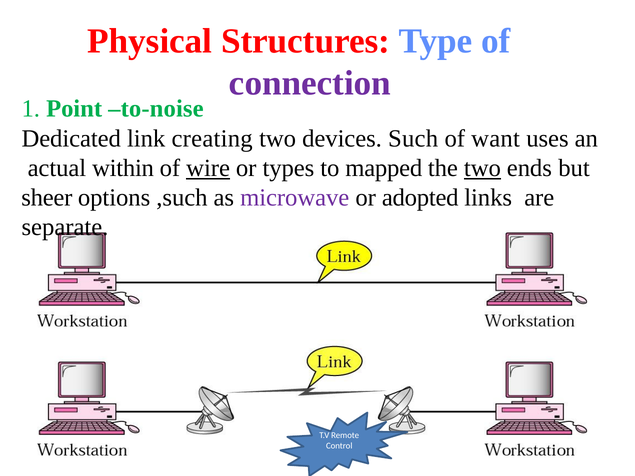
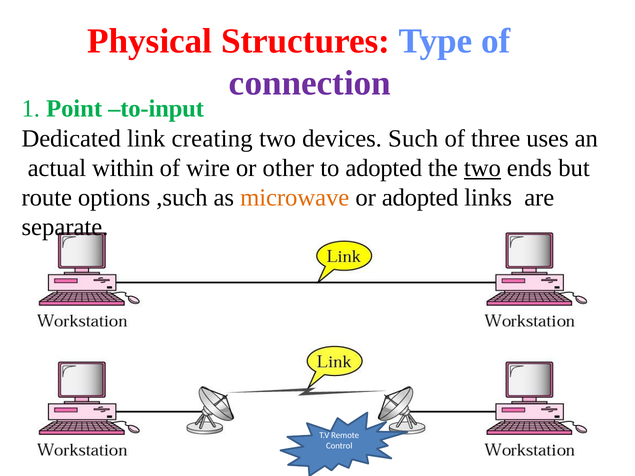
to-noise: to-noise -> to-input
want: want -> three
wire underline: present -> none
types: types -> other
to mapped: mapped -> adopted
sheer: sheer -> route
microwave colour: purple -> orange
